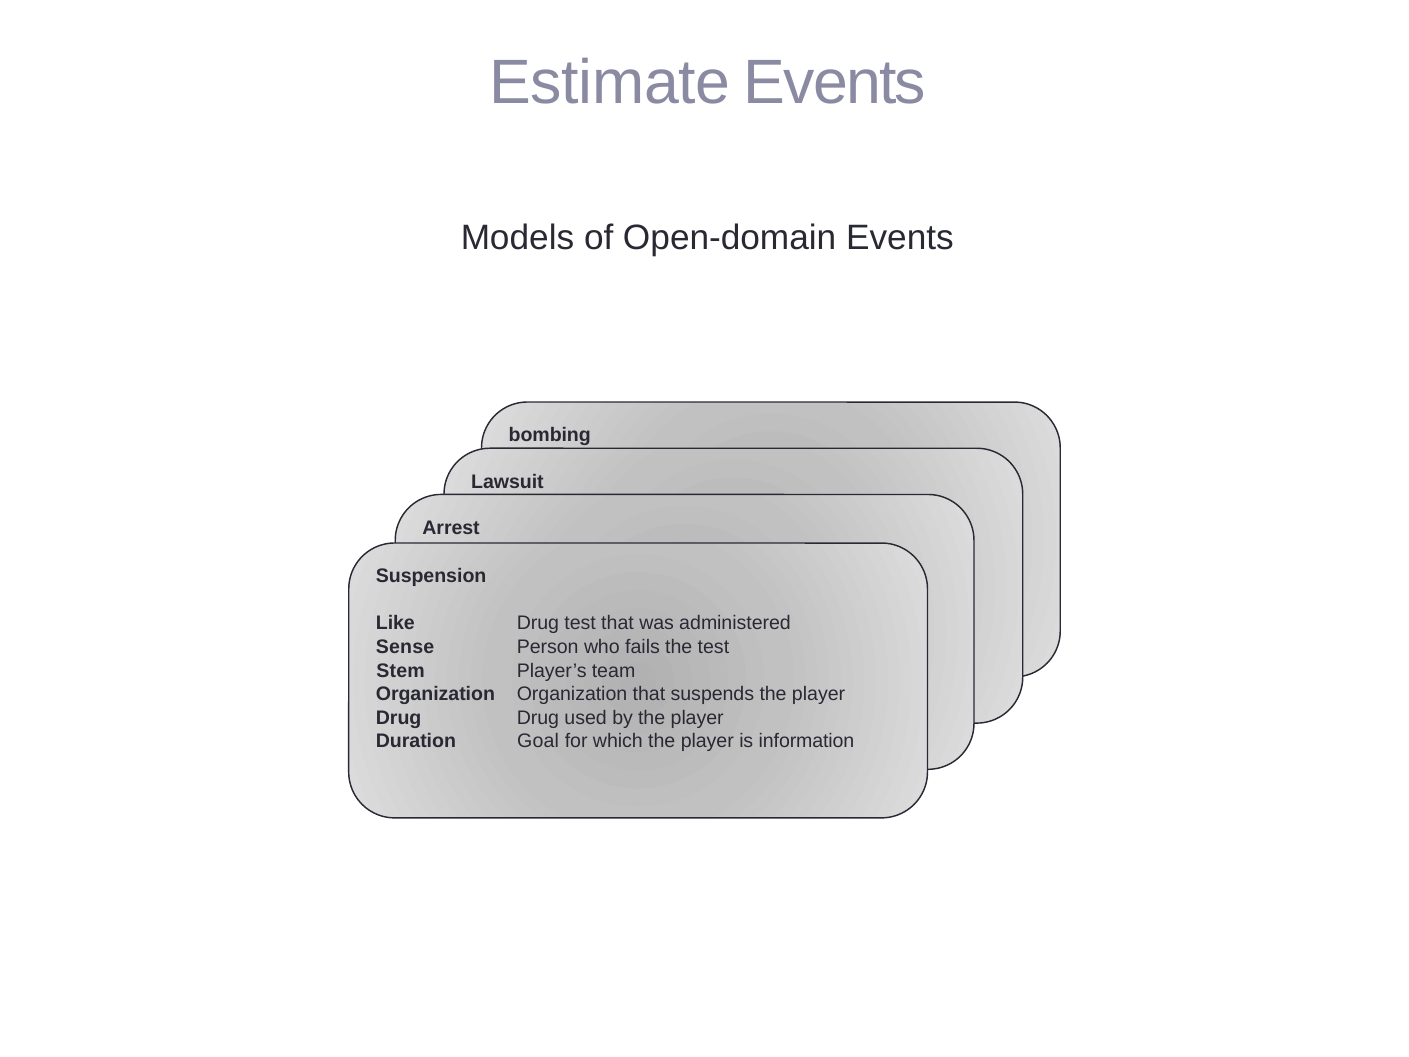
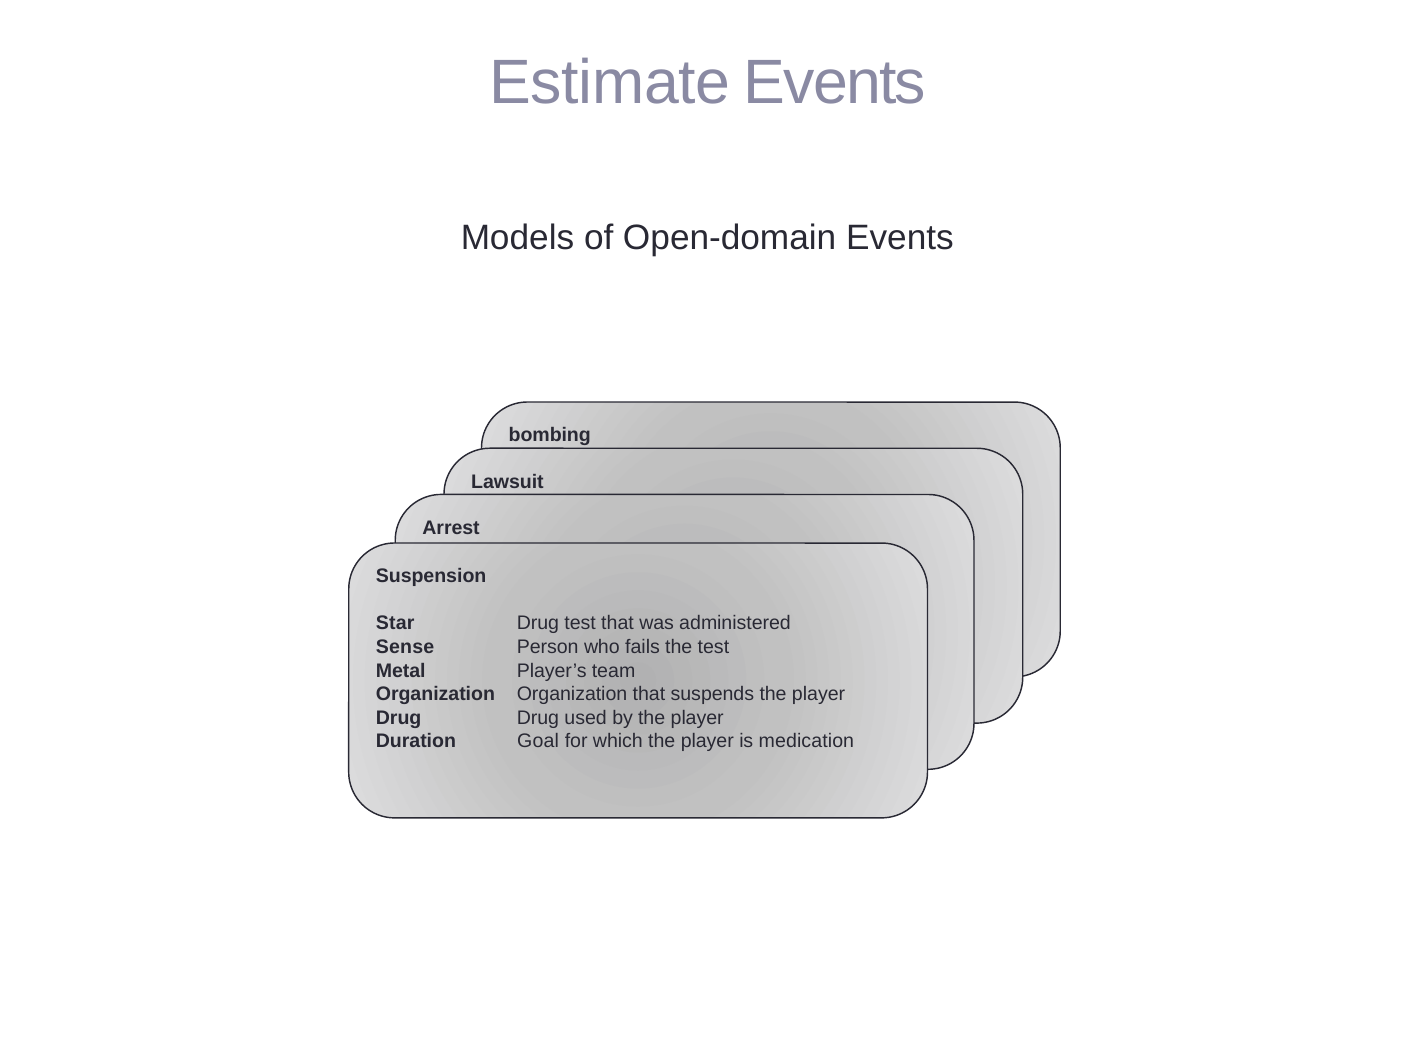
Like: Like -> Star
Stem: Stem -> Metal
information: information -> medication
